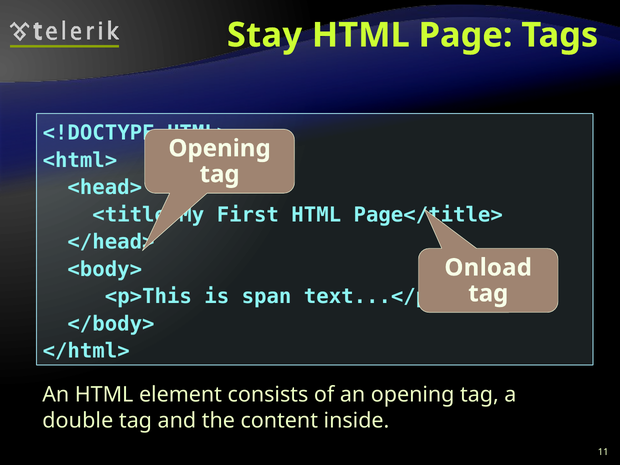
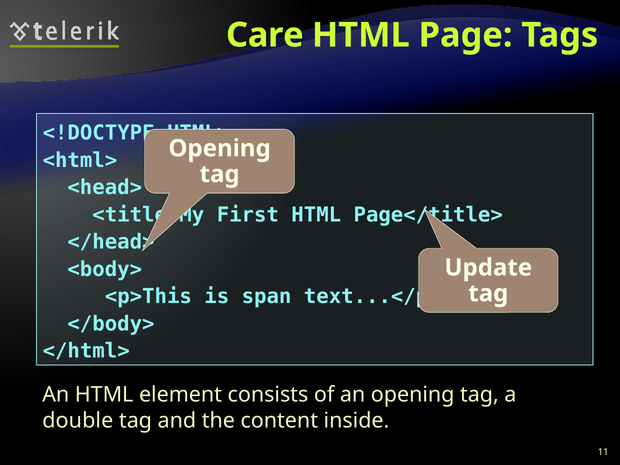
Stay: Stay -> Care
Onload: Onload -> Update
